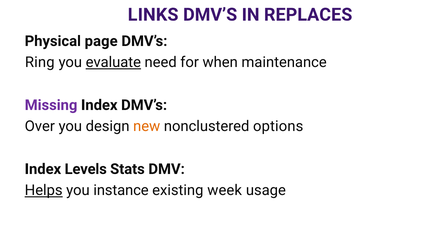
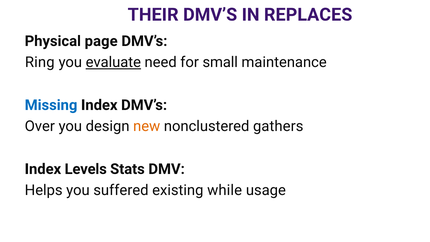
LINKS: LINKS -> THEIR
when: when -> small
Missing colour: purple -> blue
options: options -> gathers
Helps underline: present -> none
instance: instance -> suffered
week: week -> while
